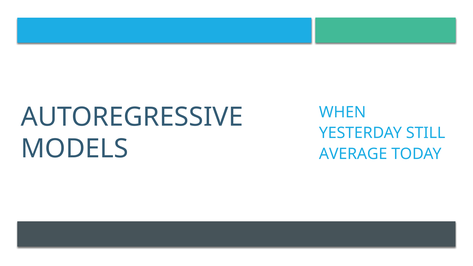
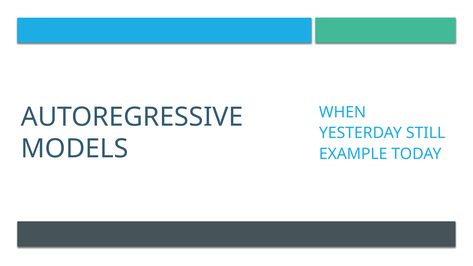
AVERAGE: AVERAGE -> EXAMPLE
